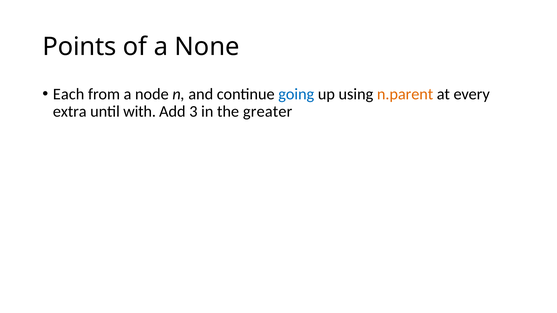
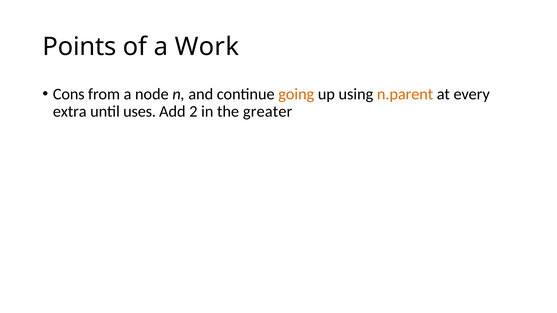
None: None -> Work
Each: Each -> Cons
going colour: blue -> orange
with: with -> uses
3: 3 -> 2
